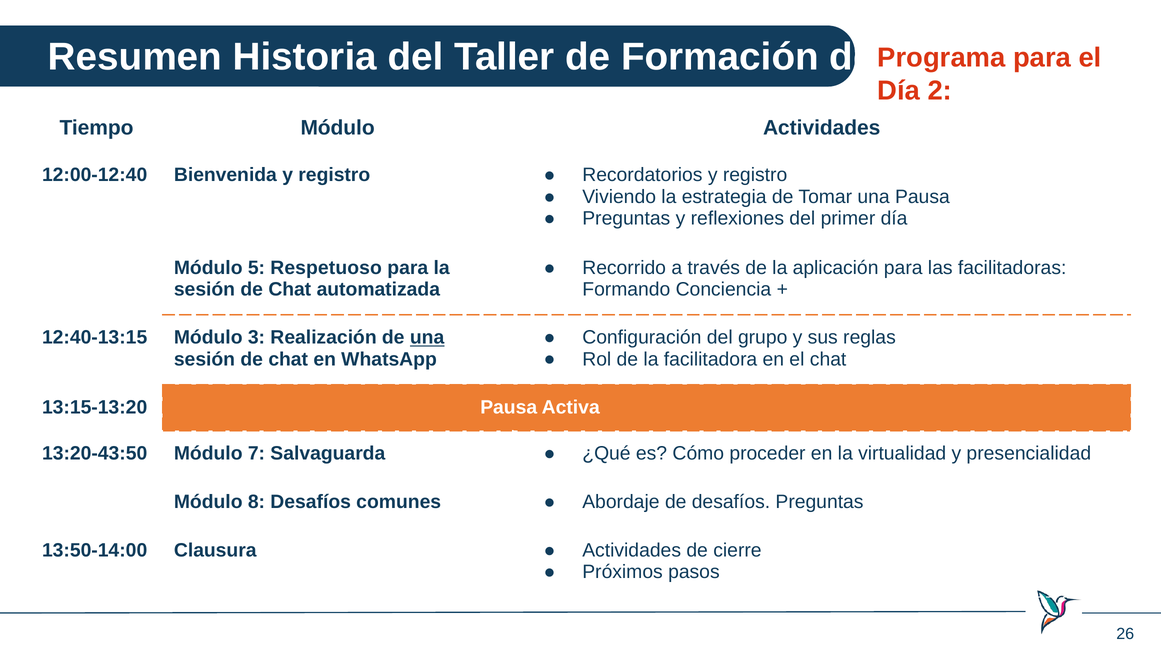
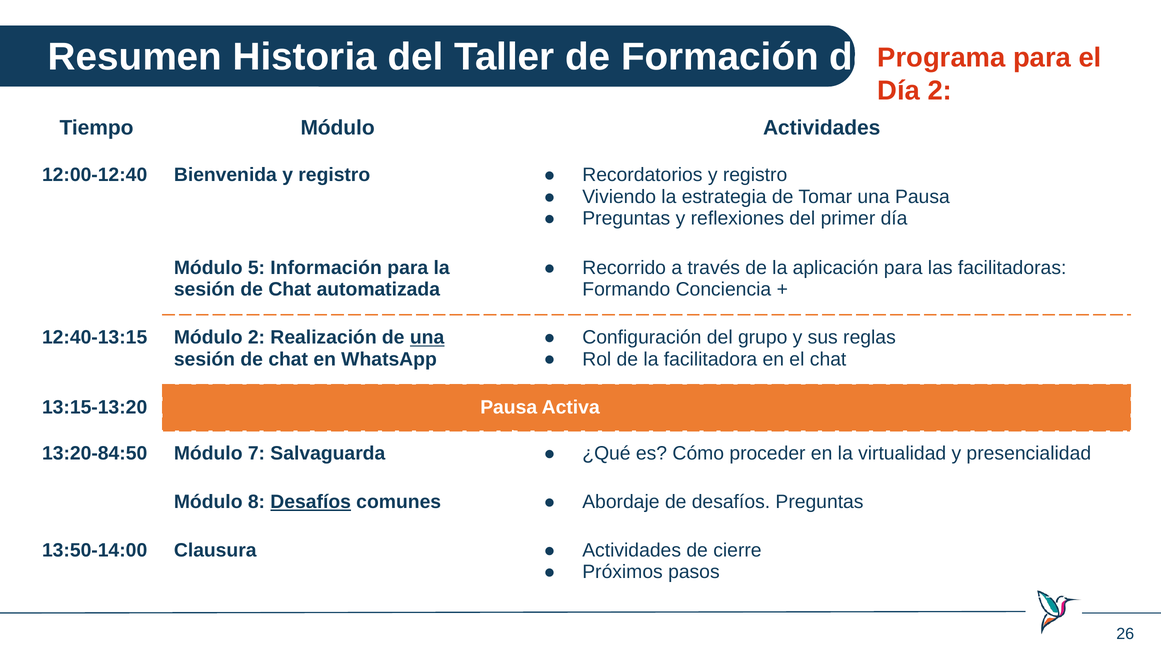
Respetuoso: Respetuoso -> Información
Módulo 3: 3 -> 2
13:20-43:50: 13:20-43:50 -> 13:20-84:50
Desafíos at (311, 502) underline: none -> present
